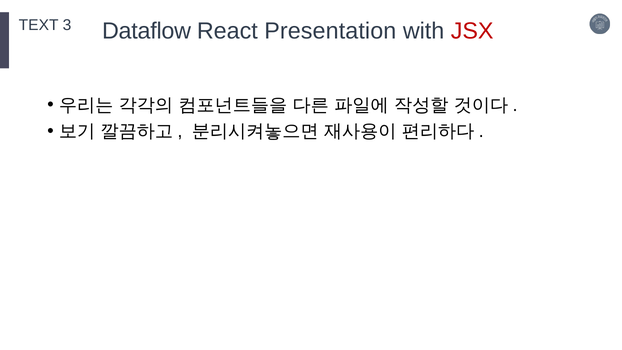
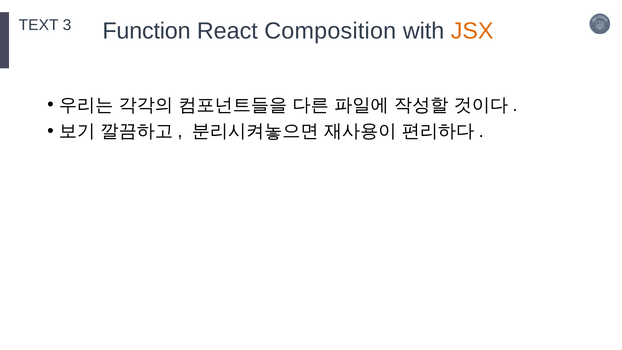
Dataflow: Dataflow -> Function
Presentation: Presentation -> Composition
JSX colour: red -> orange
